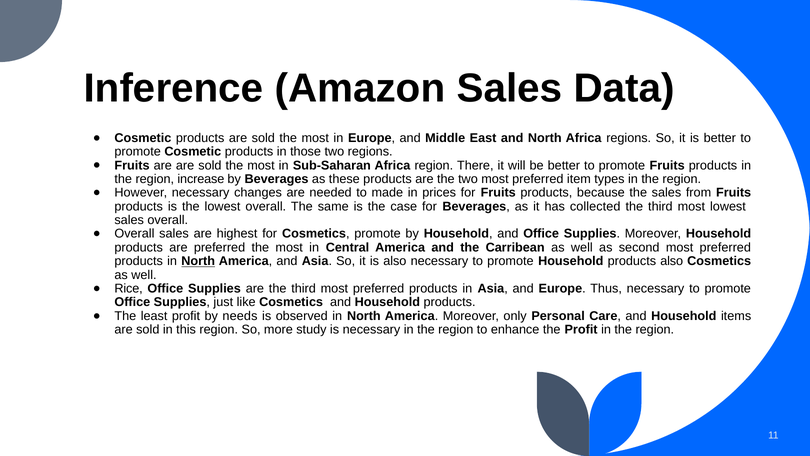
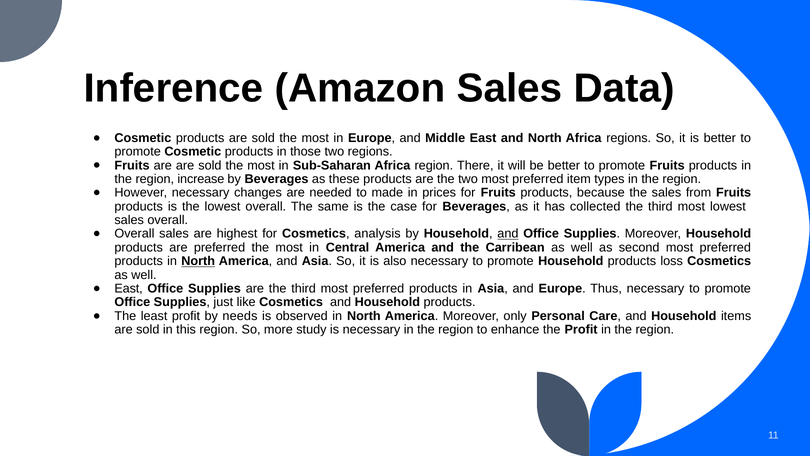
Cosmetics promote: promote -> analysis
and at (508, 234) underline: none -> present
products also: also -> loss
Rice at (129, 288): Rice -> East
